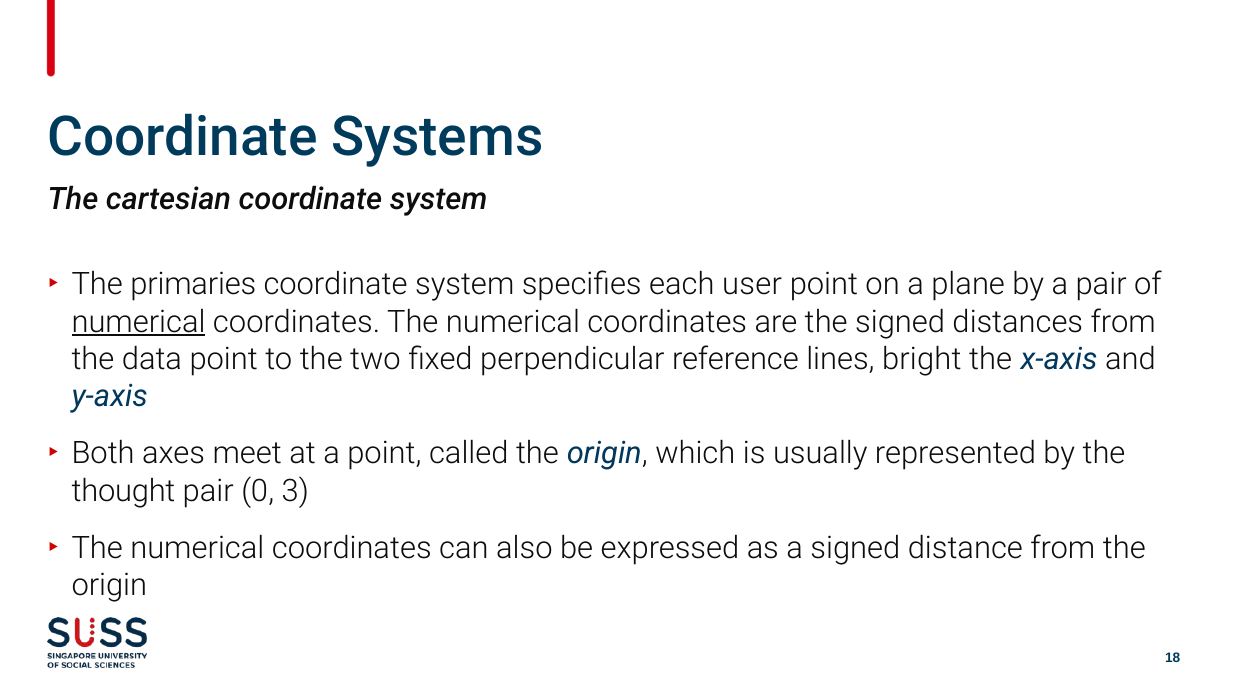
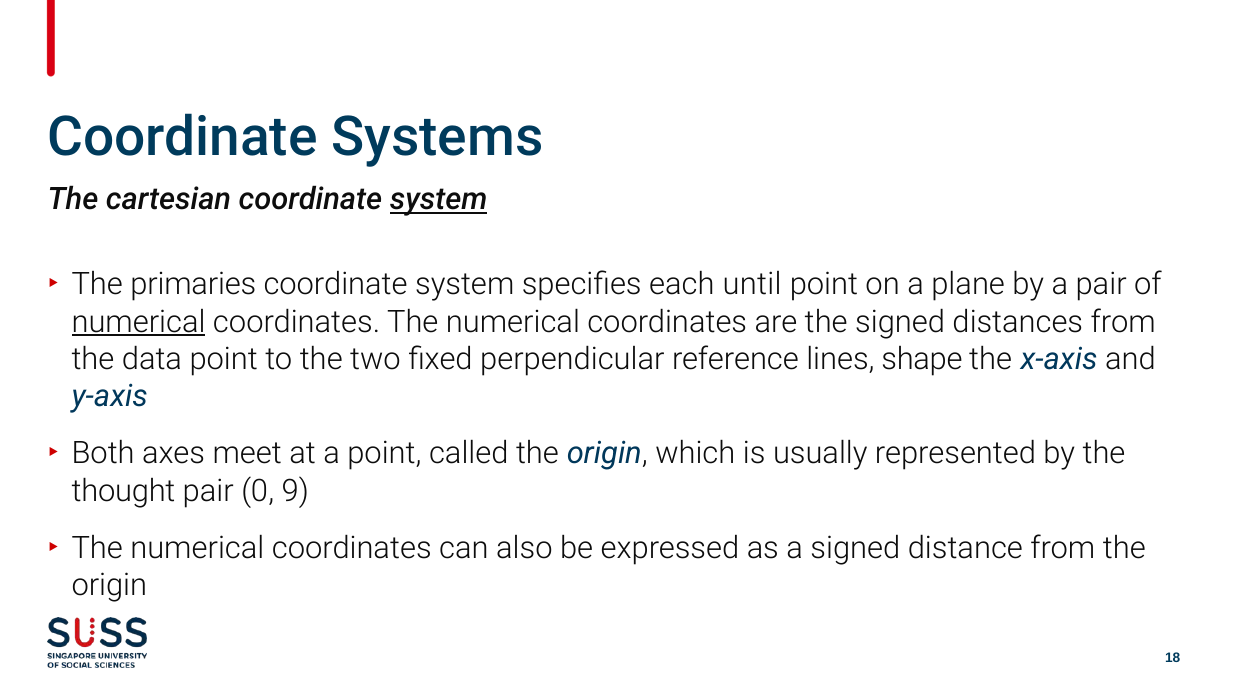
system at (439, 200) underline: none -> present
user: user -> until
bright: bright -> shape
3: 3 -> 9
